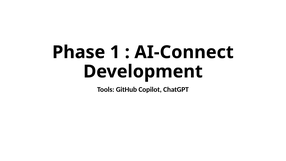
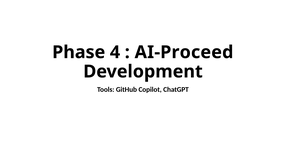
1: 1 -> 4
AI-Connect: AI-Connect -> AI-Proceed
